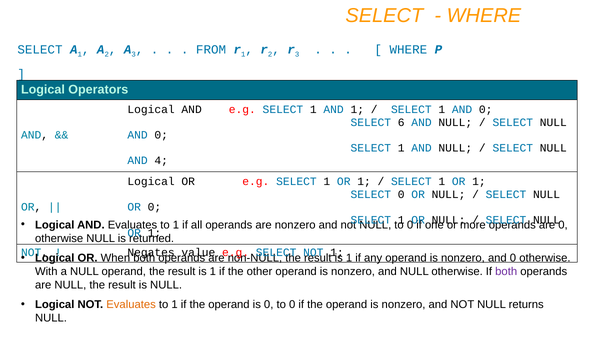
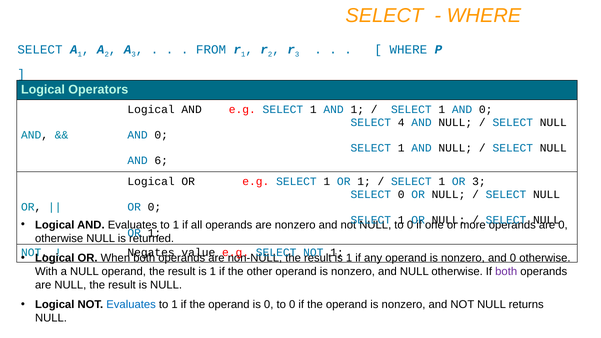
6: 6 -> 4
4: 4 -> 6
1 at (479, 182): 1 -> 3
Evaluates at (131, 305) colour: orange -> blue
